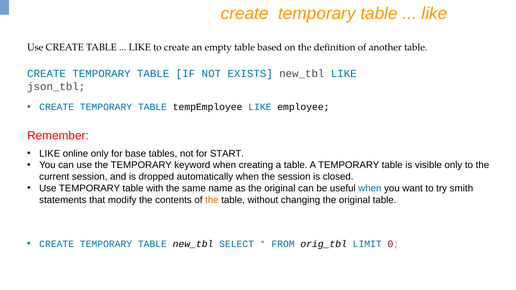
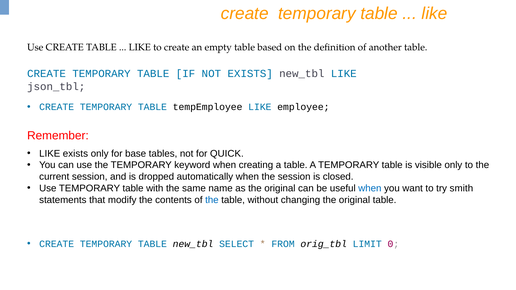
LIKE online: online -> exists
START: START -> QUICK
the at (212, 200) colour: orange -> blue
